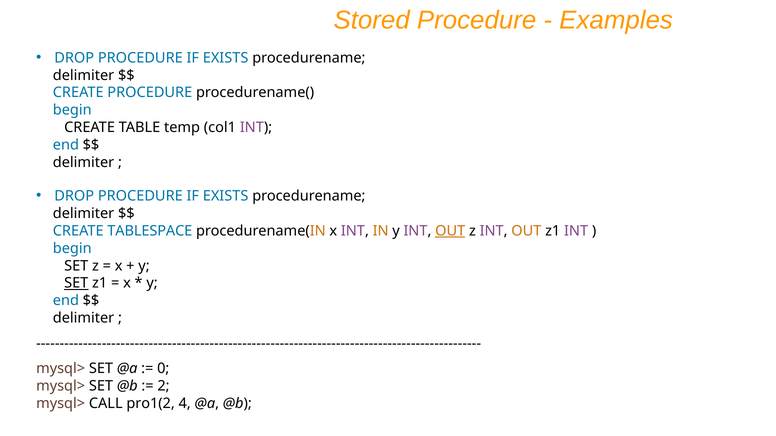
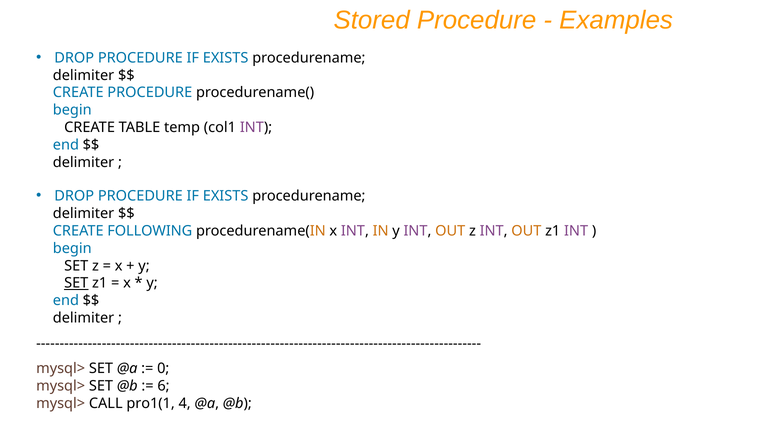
TABLESPACE: TABLESPACE -> FOLLOWING
OUT at (450, 231) underline: present -> none
2: 2 -> 6
pro1(2: pro1(2 -> pro1(1
